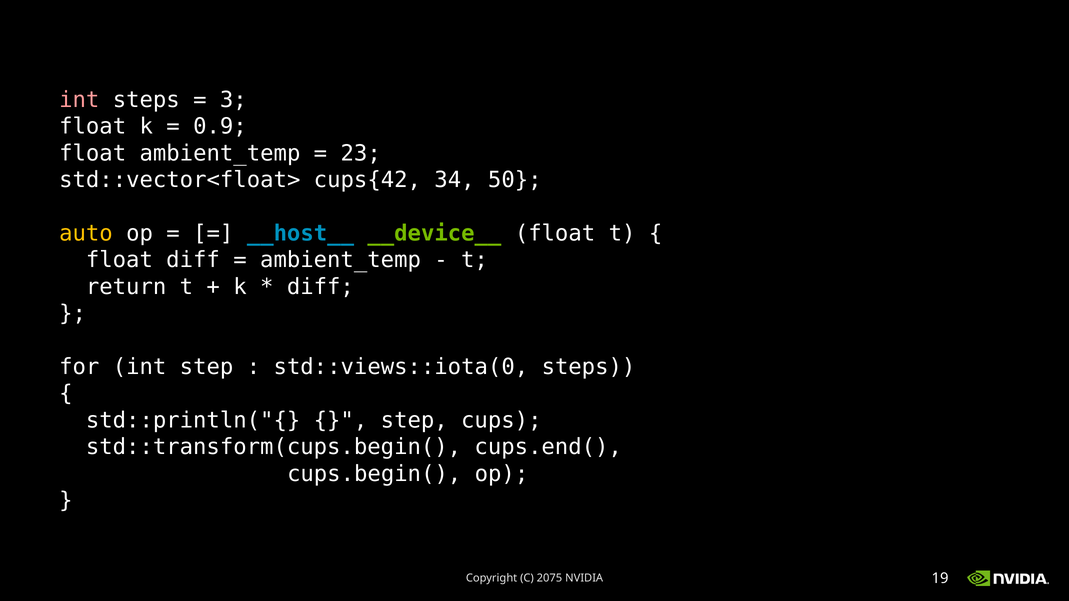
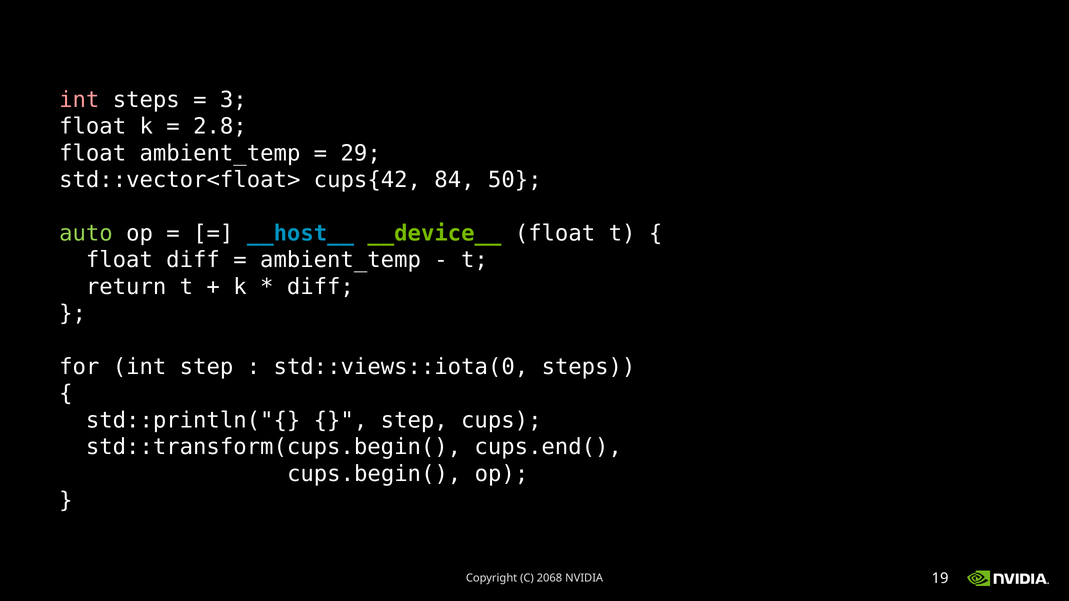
0.9: 0.9 -> 2.8
23: 23 -> 29
34: 34 -> 84
auto colour: yellow -> light green
2075: 2075 -> 2068
